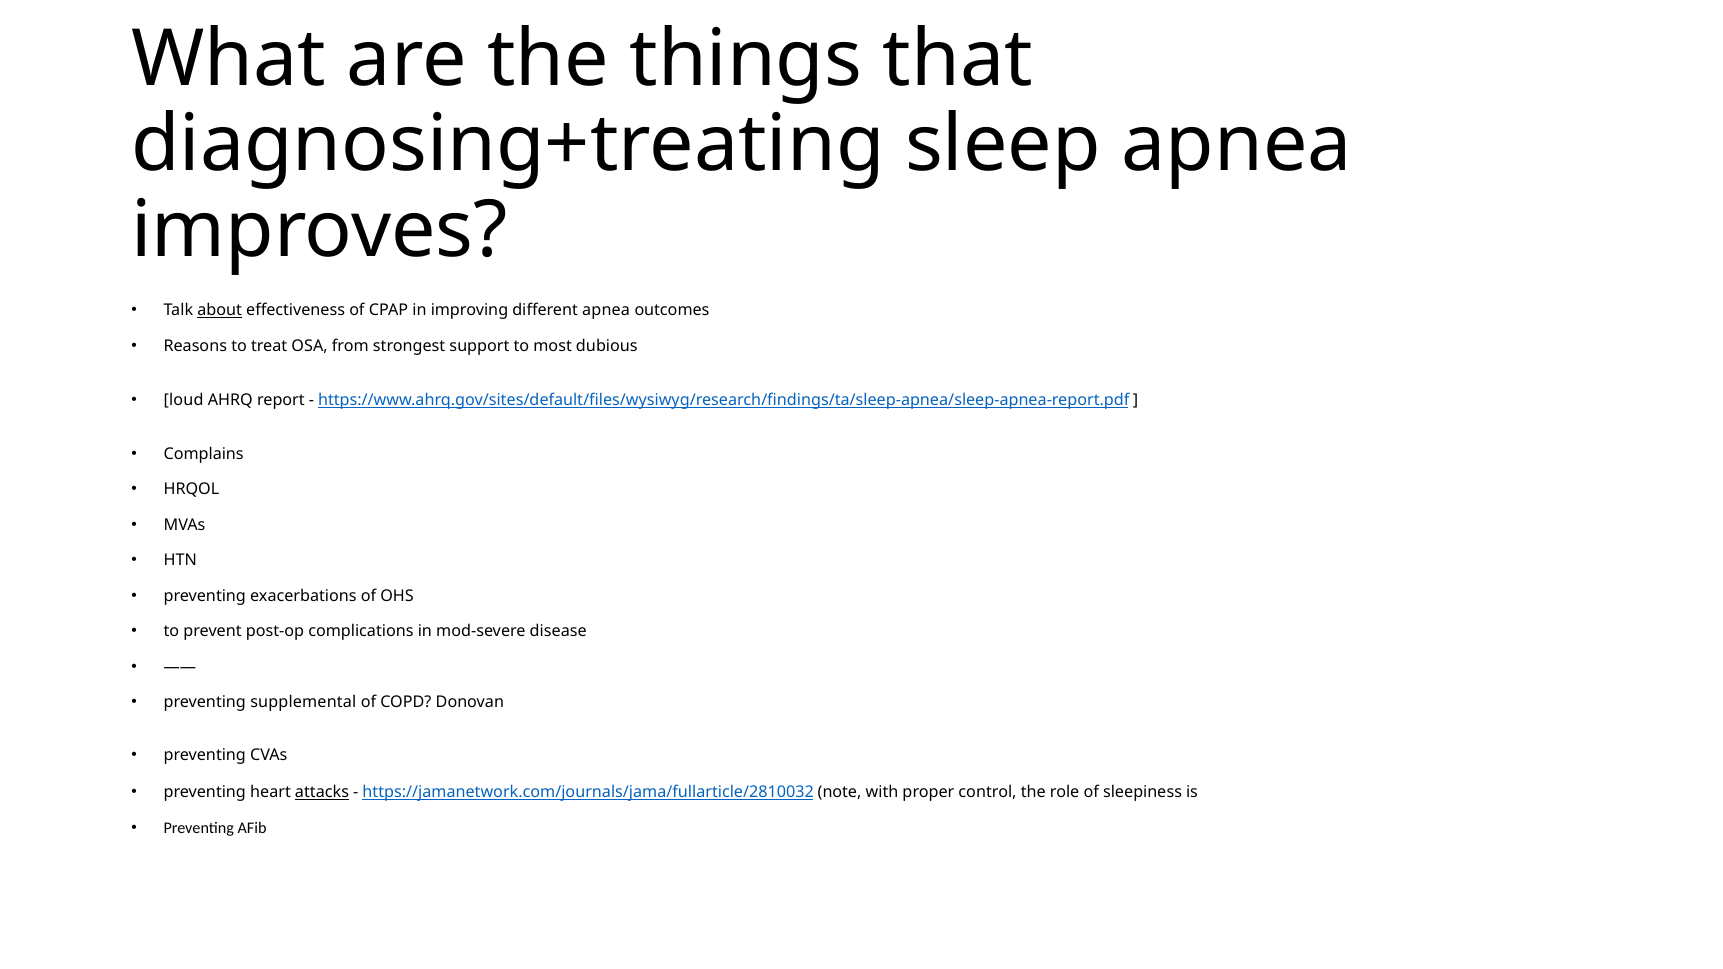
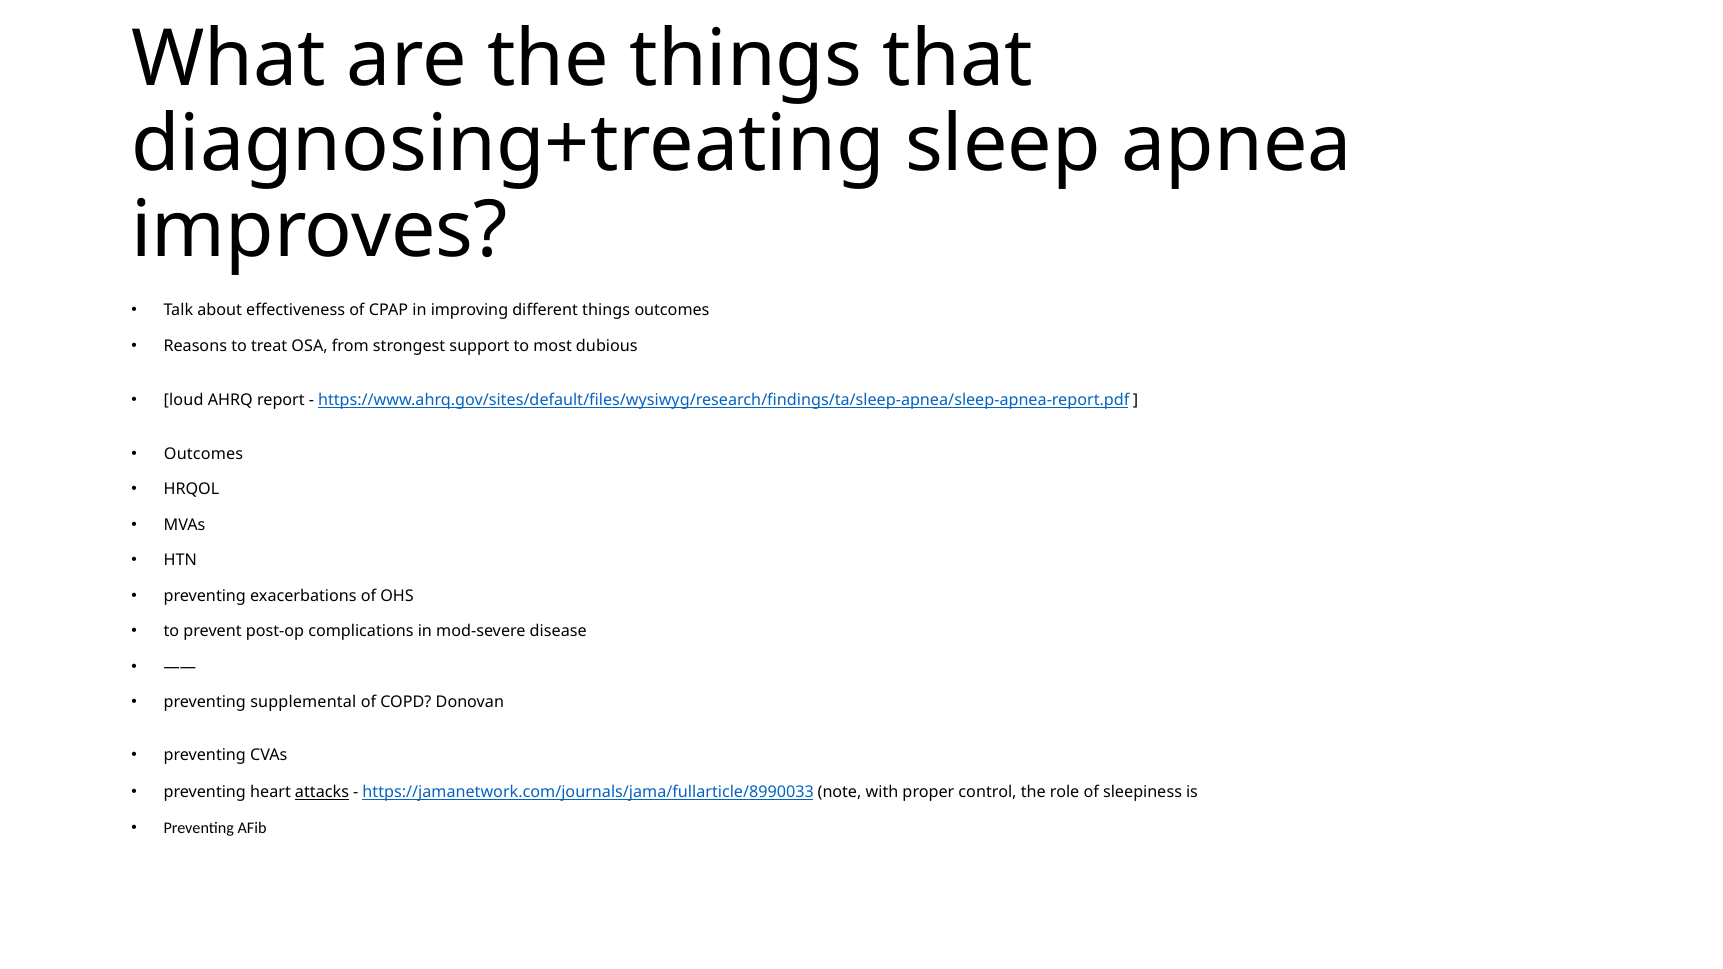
about underline: present -> none
different apnea: apnea -> things
Complains at (204, 454): Complains -> Outcomes
https://jamanetwork.com/journals/jama/fullarticle/2810032: https://jamanetwork.com/journals/jama/fullarticle/2810032 -> https://jamanetwork.com/journals/jama/fullarticle/8990033
